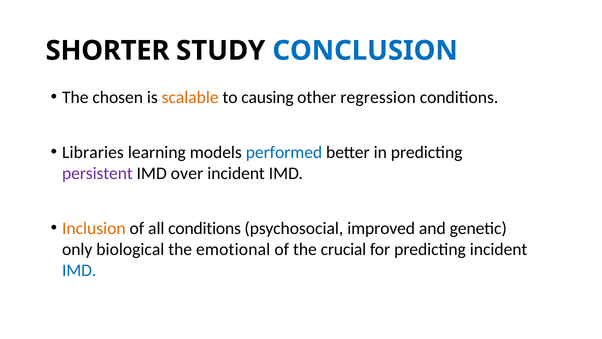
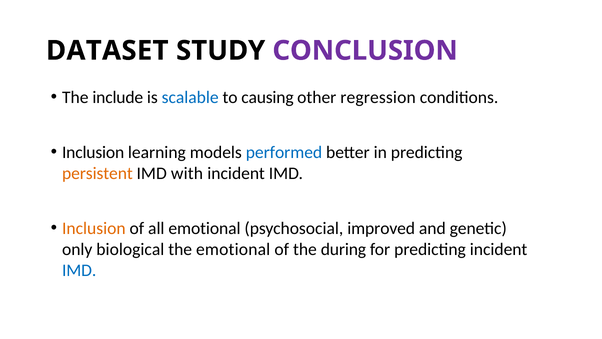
SHORTER: SHORTER -> DATASET
CONCLUSION colour: blue -> purple
chosen: chosen -> include
scalable colour: orange -> blue
Libraries at (93, 152): Libraries -> Inclusion
persistent colour: purple -> orange
over: over -> with
all conditions: conditions -> emotional
crucial: crucial -> during
